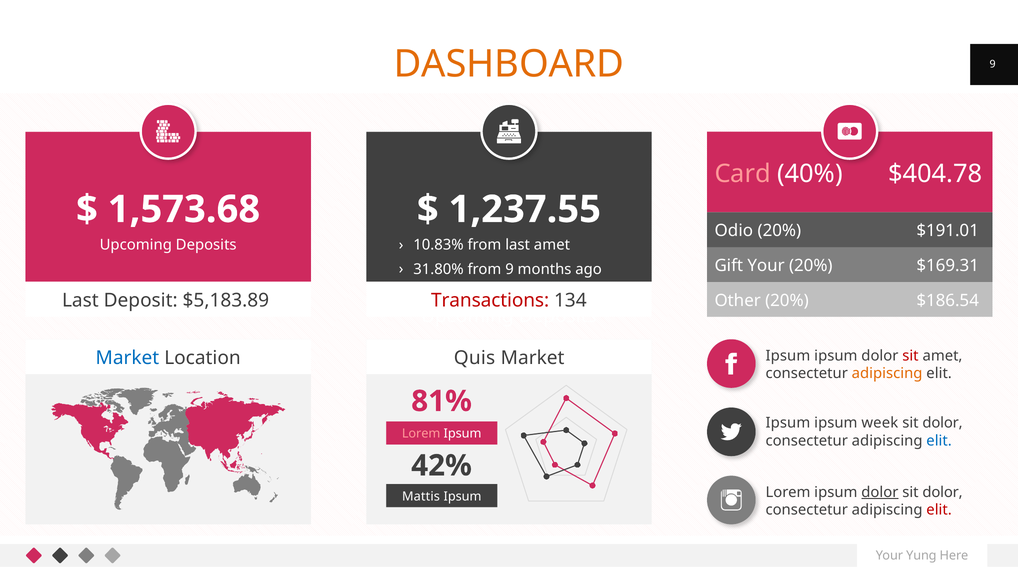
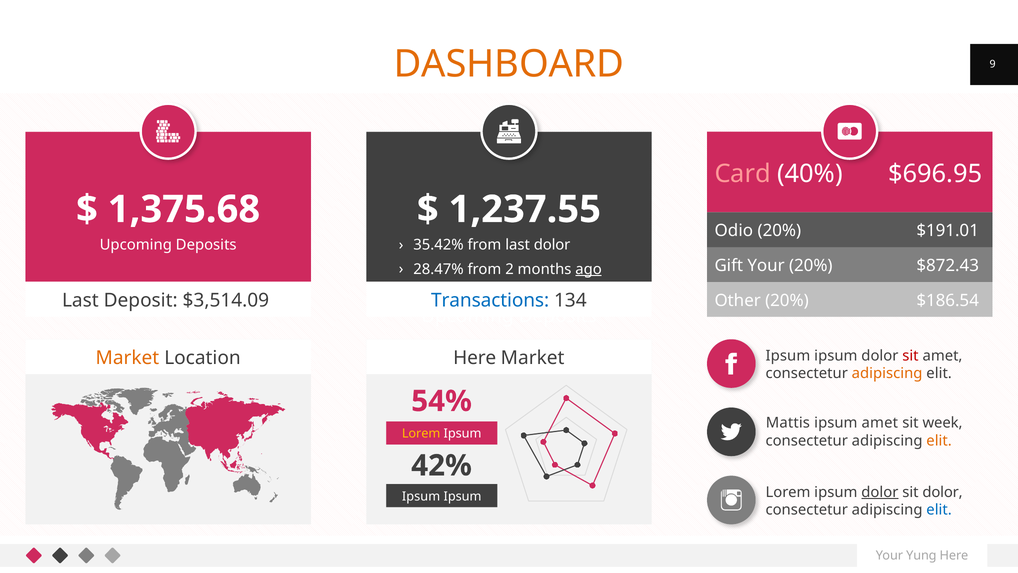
$404.78: $404.78 -> $696.95
1,573.68: 1,573.68 -> 1,375.68
10.83%: 10.83% -> 35.42%
last amet: amet -> dolor
$169.31: $169.31 -> $872.43
31.80%: 31.80% -> 28.47%
from 9: 9 -> 2
ago underline: none -> present
$5,183.89: $5,183.89 -> $3,514.09
Transactions colour: red -> blue
Market at (127, 358) colour: blue -> orange
Quis at (475, 358): Quis -> Here
81%: 81% -> 54%
Ipsum at (788, 423): Ipsum -> Mattis
ipsum week: week -> amet
dolor at (943, 423): dolor -> week
Lorem at (421, 433) colour: pink -> yellow
elit at (939, 441) colour: blue -> orange
Mattis at (421, 496): Mattis -> Ipsum
elit at (939, 510) colour: red -> blue
